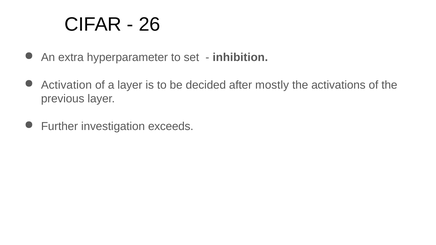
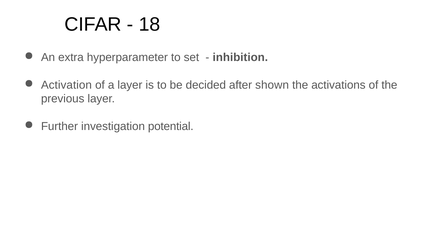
26: 26 -> 18
mostly: mostly -> shown
exceeds: exceeds -> potential
